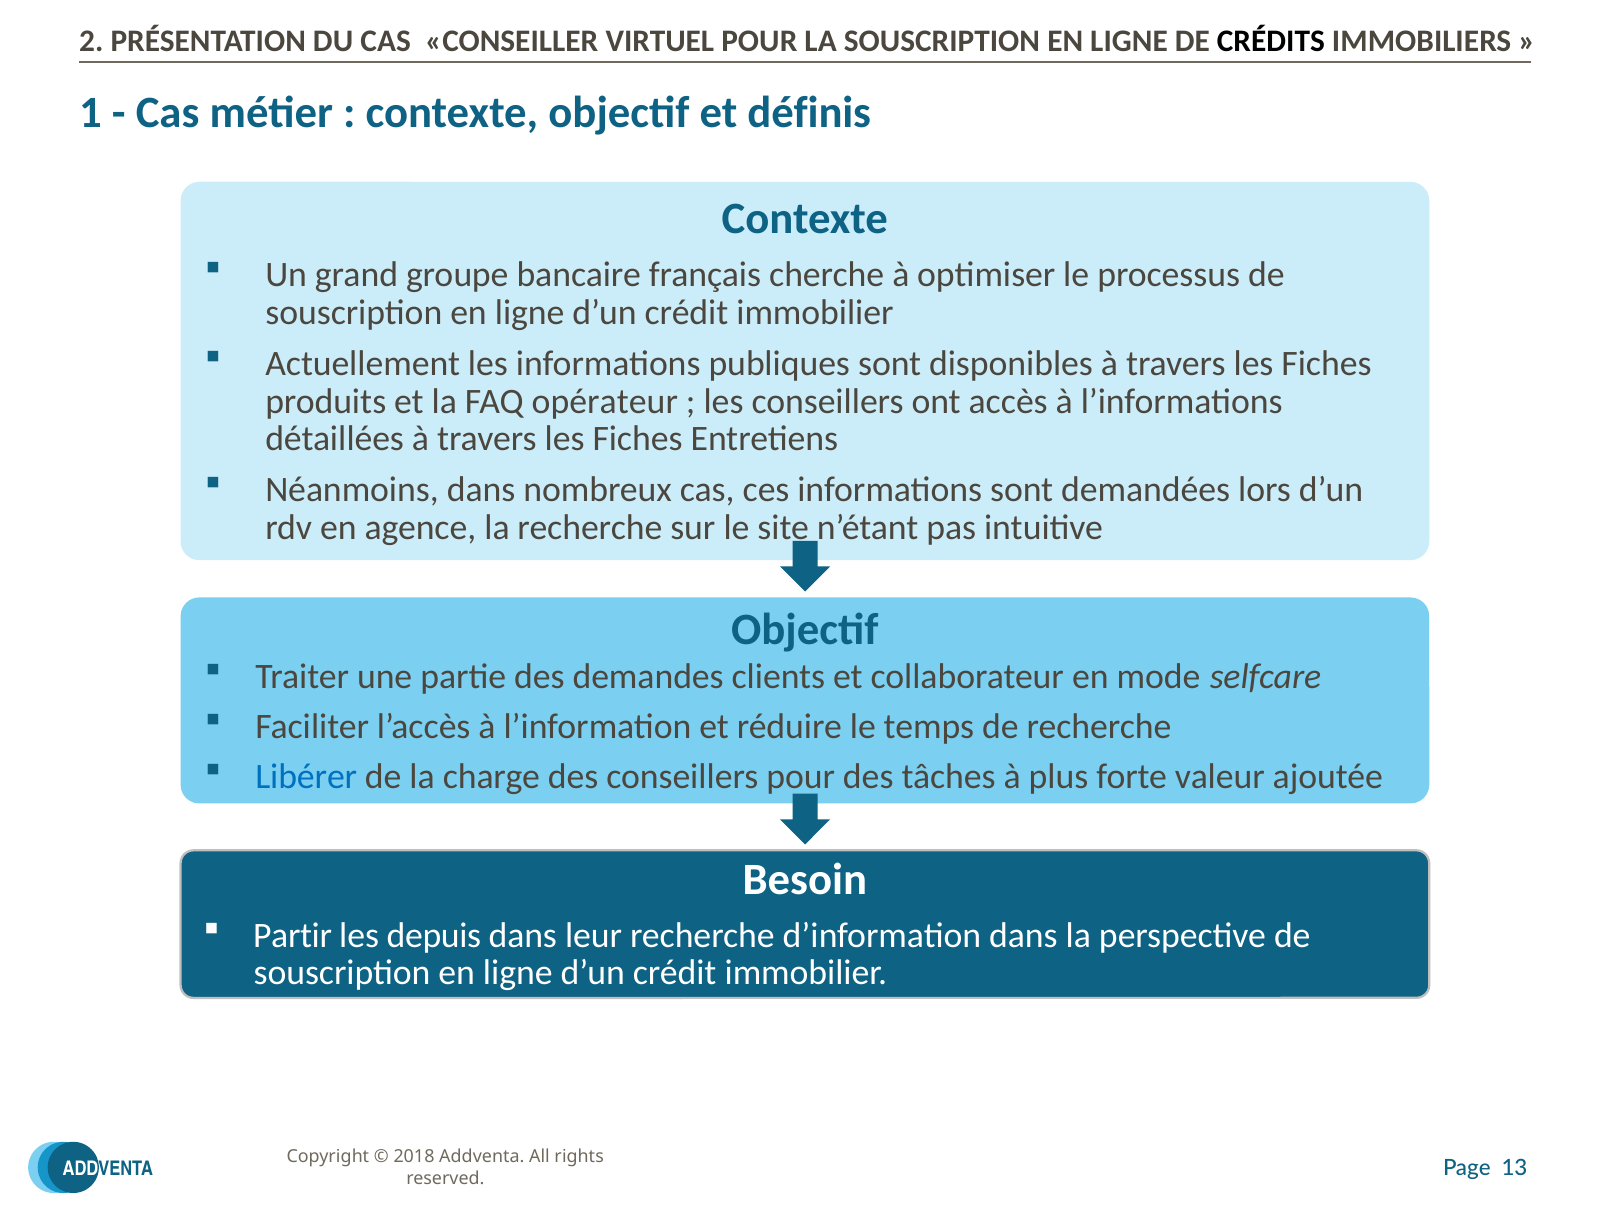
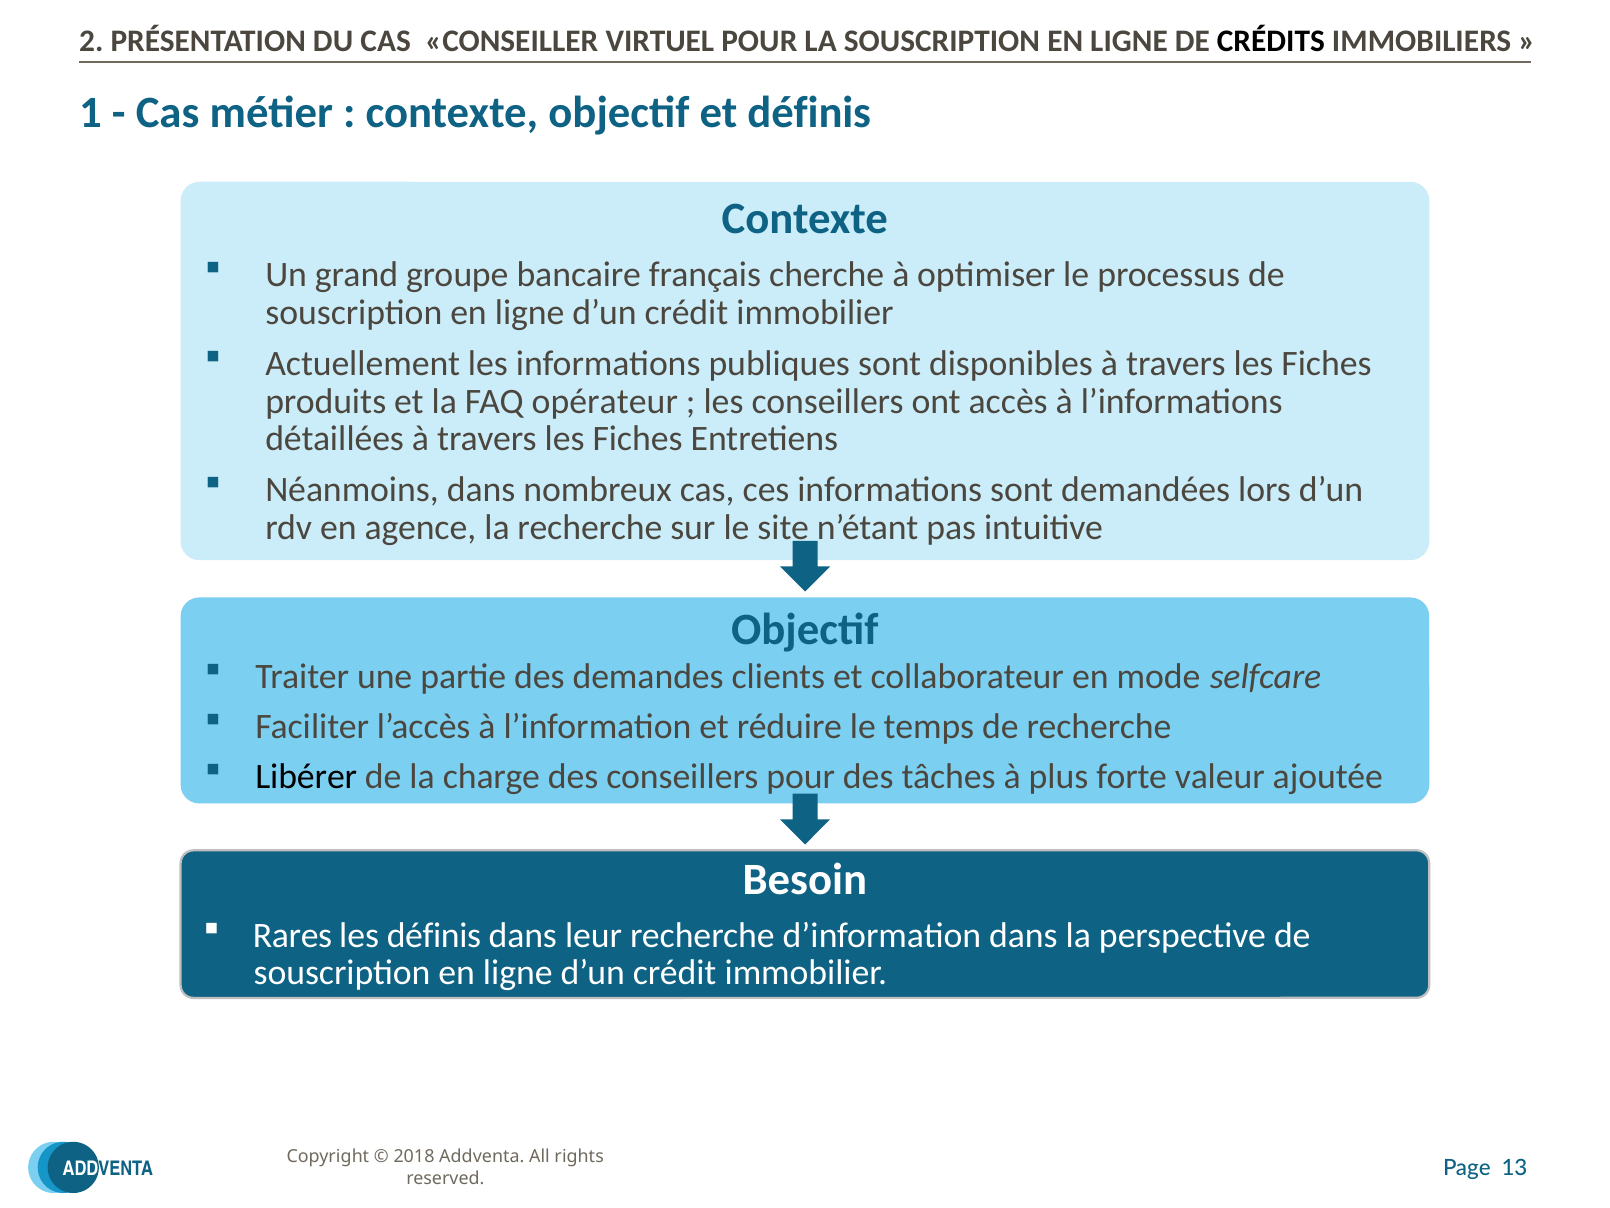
Libérer colour: blue -> black
Partir: Partir -> Rares
les depuis: depuis -> définis
